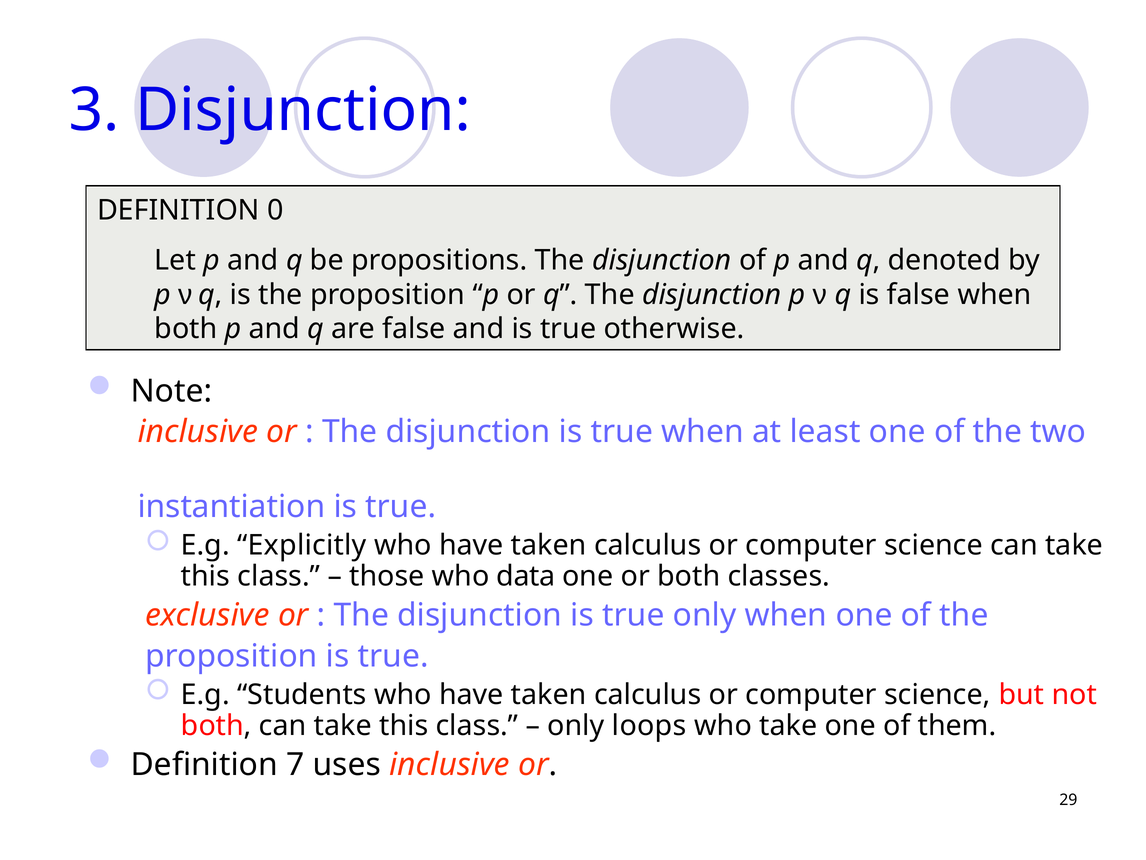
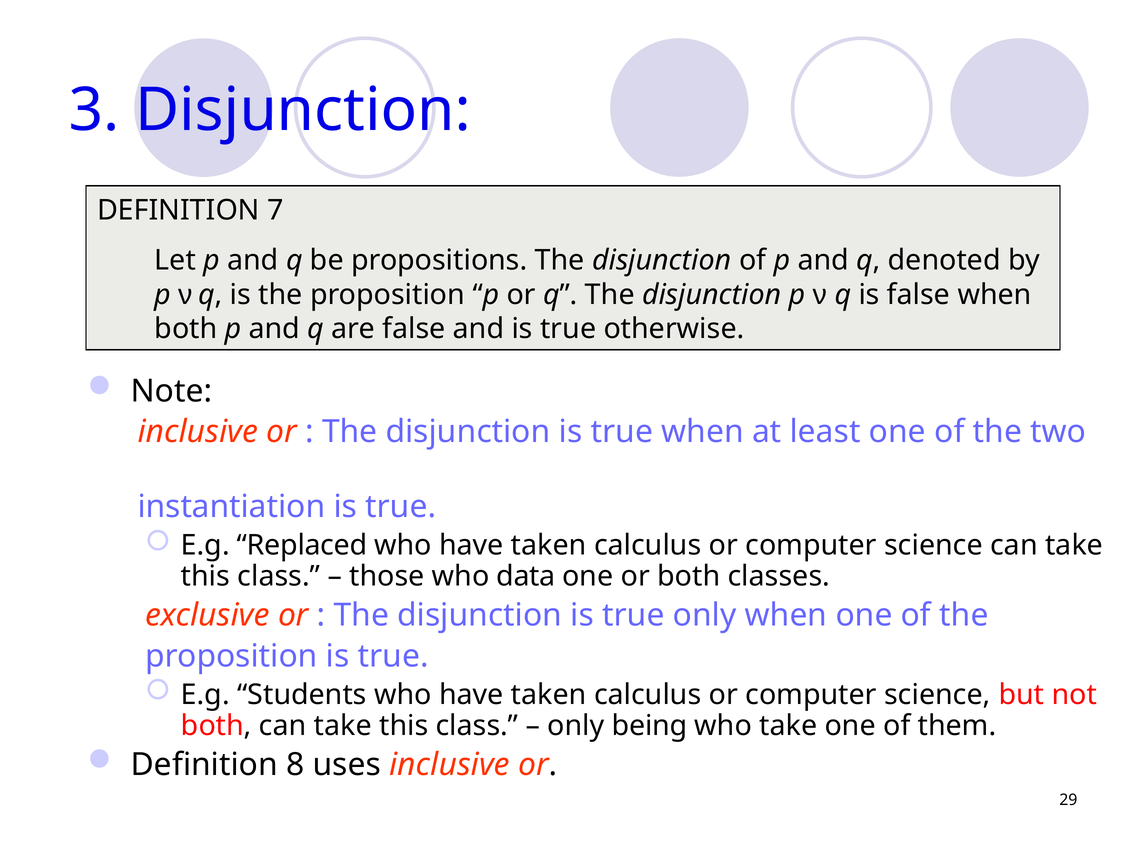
0: 0 -> 7
Explicitly: Explicitly -> Replaced
loops: loops -> being
7: 7 -> 8
